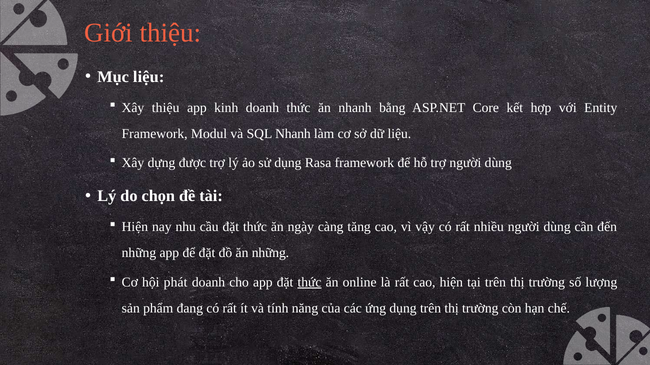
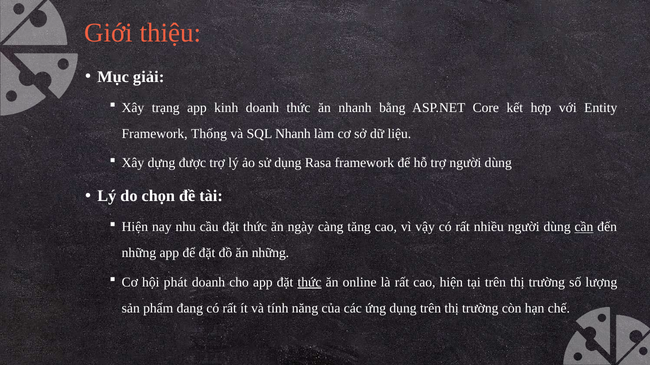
Mục liệu: liệu -> giải
Xây thiệu: thiệu -> trạng
Modul: Modul -> Thống
cần underline: none -> present
